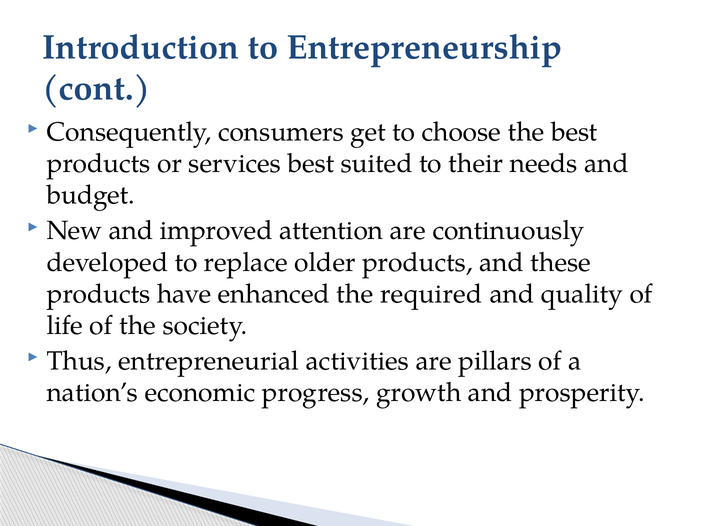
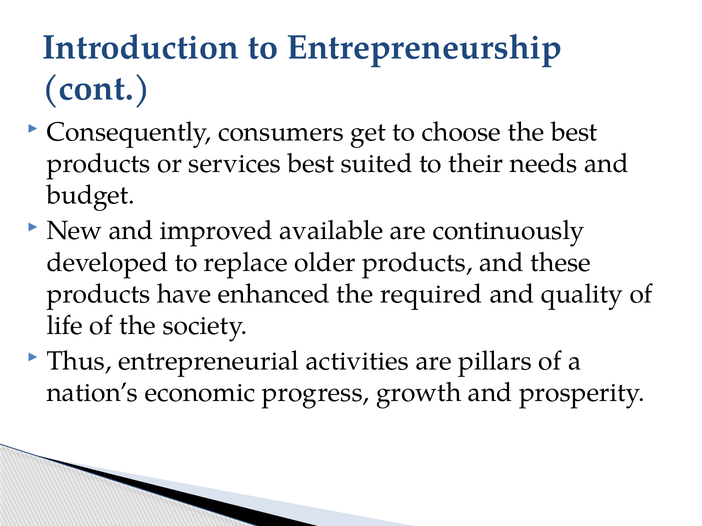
attention: attention -> available
